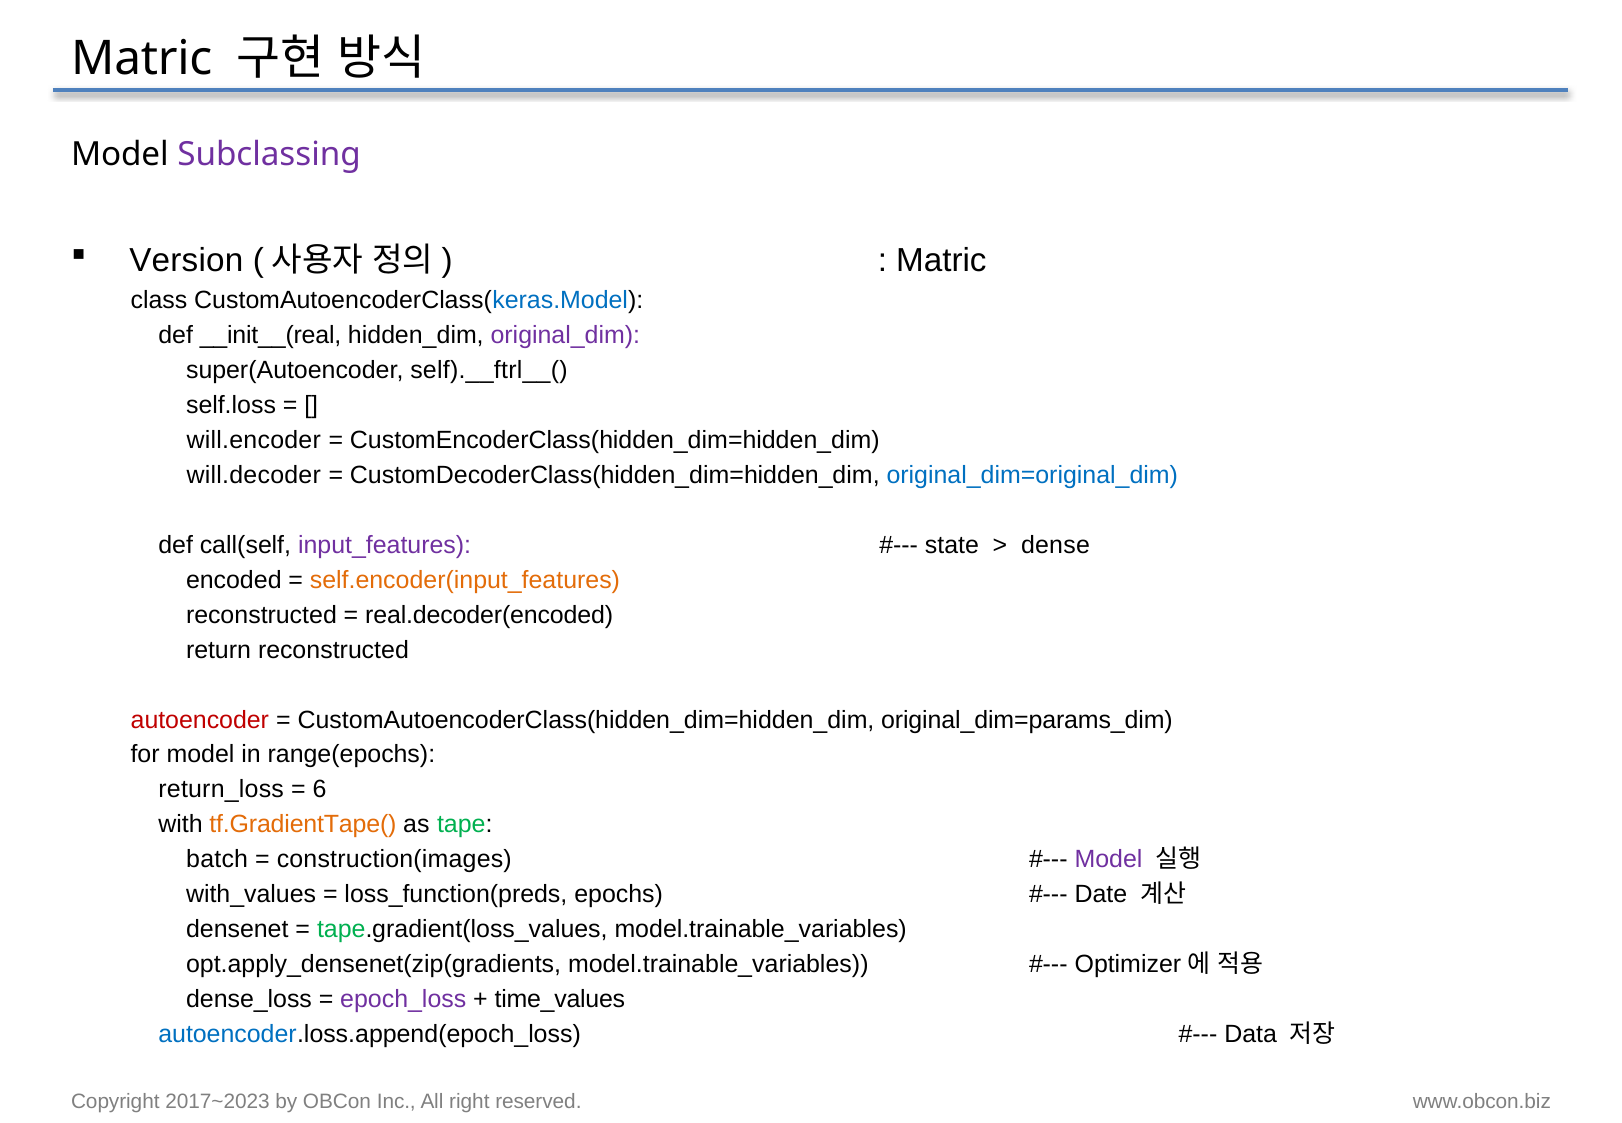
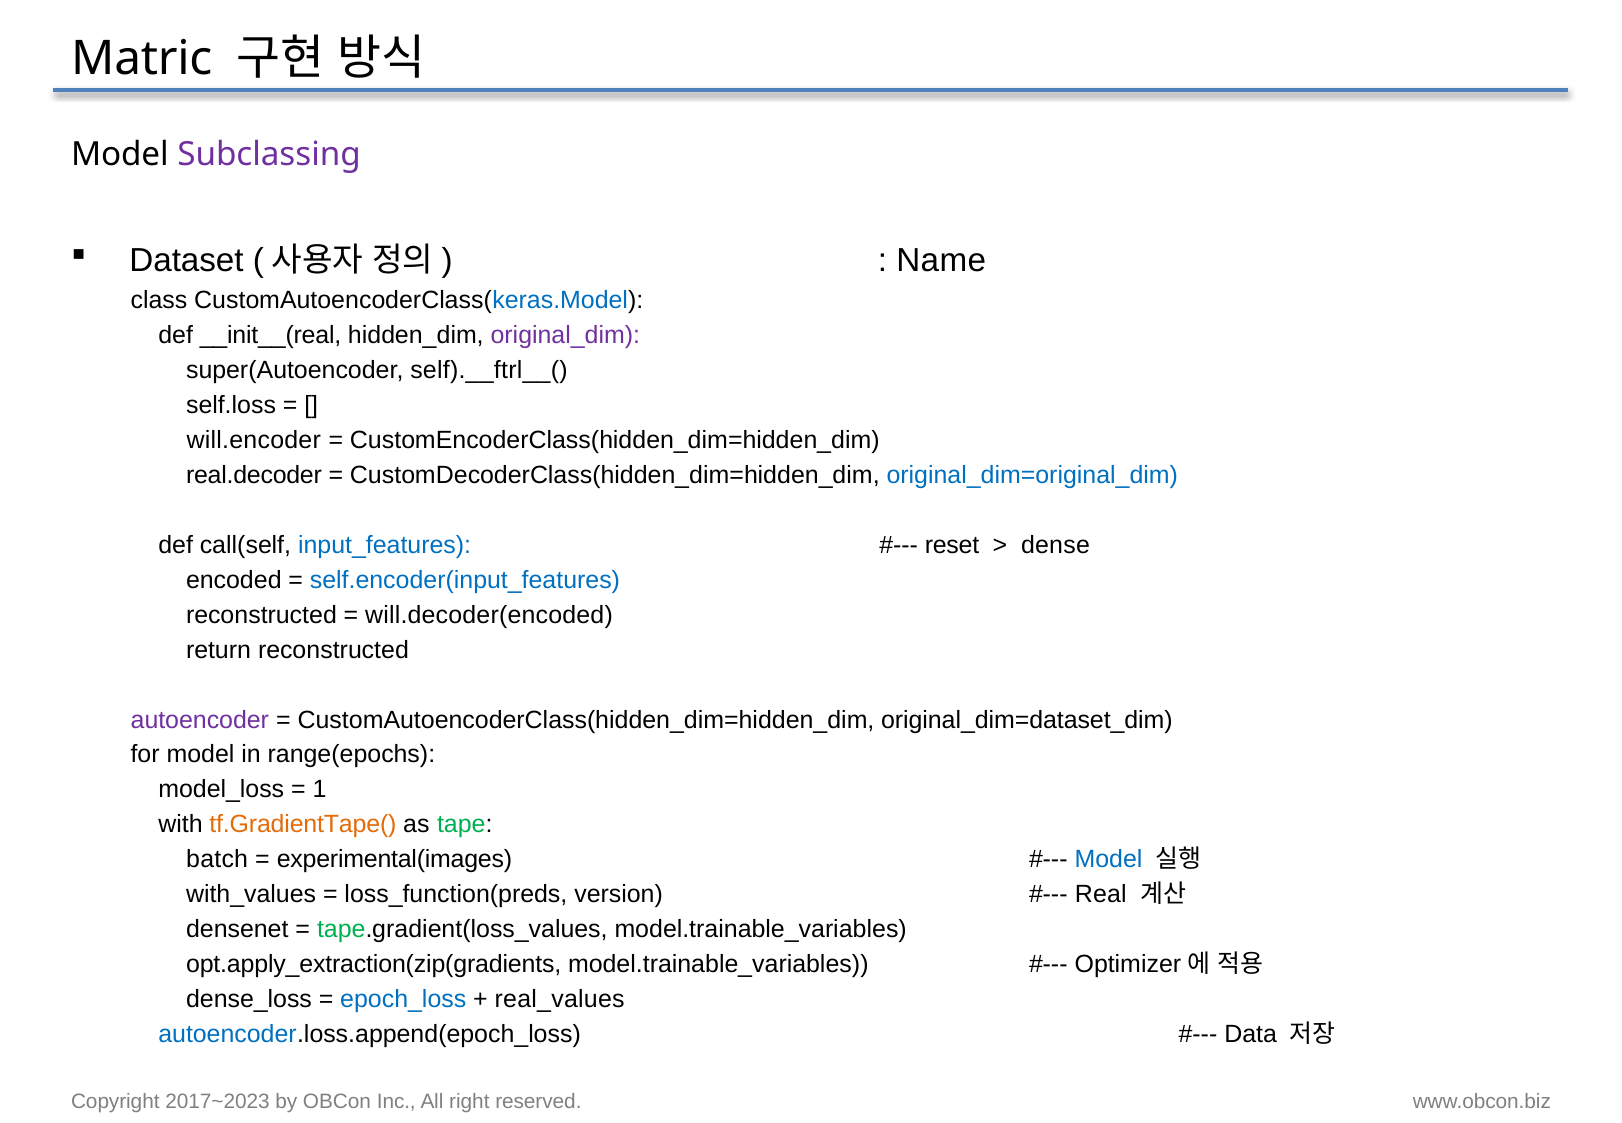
Version: Version -> Dataset
Matric at (941, 261): Matric -> Name
will.decoder: will.decoder -> real.decoder
input_features colour: purple -> blue
state: state -> reset
self.encoder(input_features colour: orange -> blue
real.decoder(encoded: real.decoder(encoded -> will.decoder(encoded
autoencoder colour: red -> purple
original_dim=params_dim: original_dim=params_dim -> original_dim=dataset_dim
return_loss: return_loss -> model_loss
6: 6 -> 1
construction(images: construction(images -> experimental(images
Model at (1109, 860) colour: purple -> blue
epochs: epochs -> version
Date: Date -> Real
opt.apply_densenet(zip(gradients: opt.apply_densenet(zip(gradients -> opt.apply_extraction(zip(gradients
epoch_loss colour: purple -> blue
time_values: time_values -> real_values
